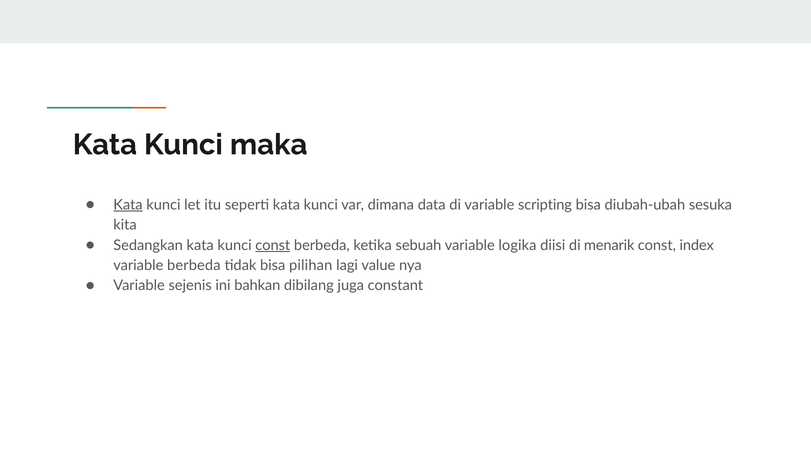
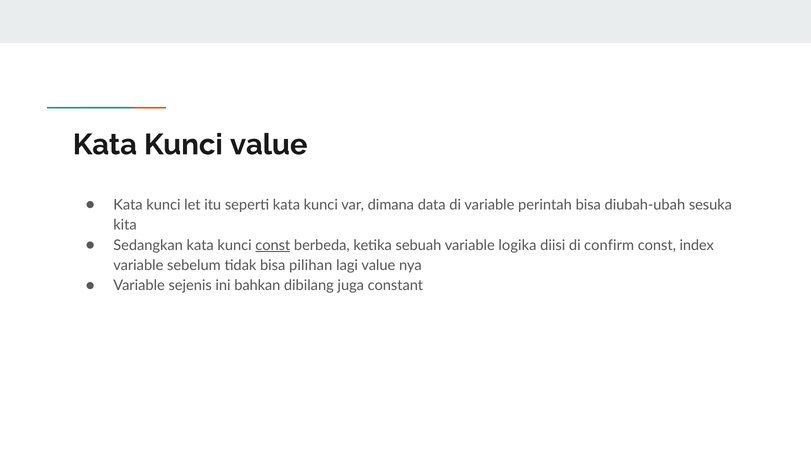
Kunci maka: maka -> value
Kata at (128, 205) underline: present -> none
scripting: scripting -> perintah
menarik: menarik -> confirm
variable berbeda: berbeda -> sebelum
